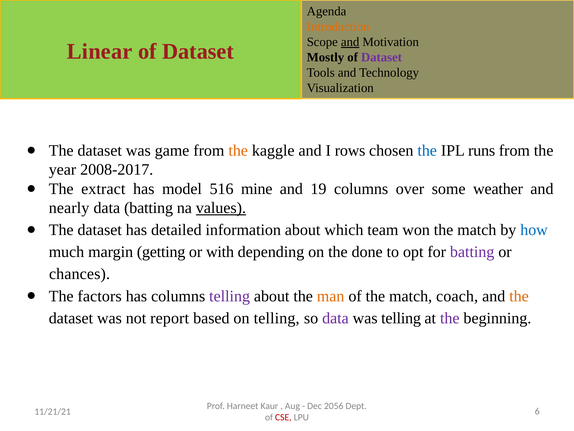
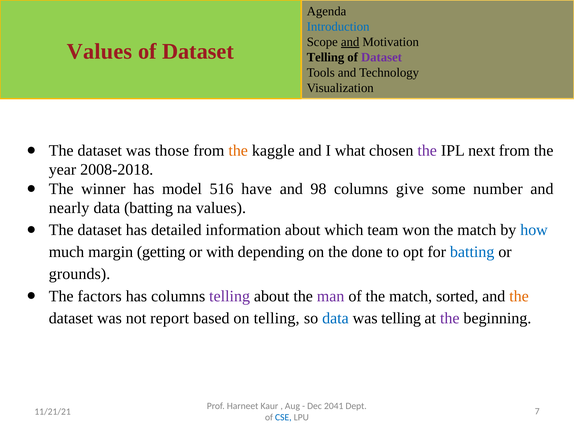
Introduction colour: orange -> blue
Linear at (100, 51): Linear -> Values
Mostly at (325, 57): Mostly -> Telling
game: game -> those
rows: rows -> what
the at (427, 150) colour: blue -> purple
runs: runs -> next
2008-2017: 2008-2017 -> 2008-2018
extract: extract -> winner
mine: mine -> have
19: 19 -> 98
over: over -> give
weather: weather -> number
values at (221, 208) underline: present -> none
batting at (472, 252) colour: purple -> blue
chances: chances -> grounds
man colour: orange -> purple
coach: coach -> sorted
data at (335, 318) colour: purple -> blue
2056: 2056 -> 2041
6: 6 -> 7
CSE colour: red -> blue
